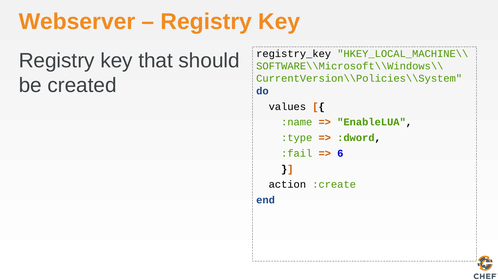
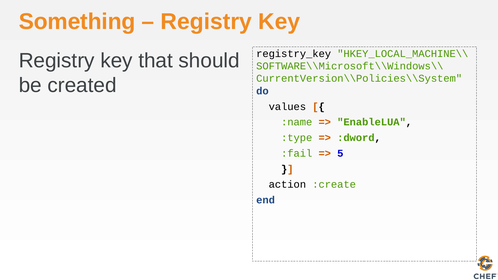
Webserver: Webserver -> Something
6: 6 -> 5
